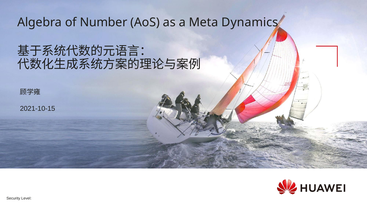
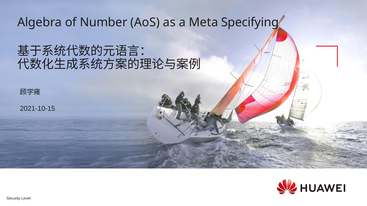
Dynamics: Dynamics -> Specifying
